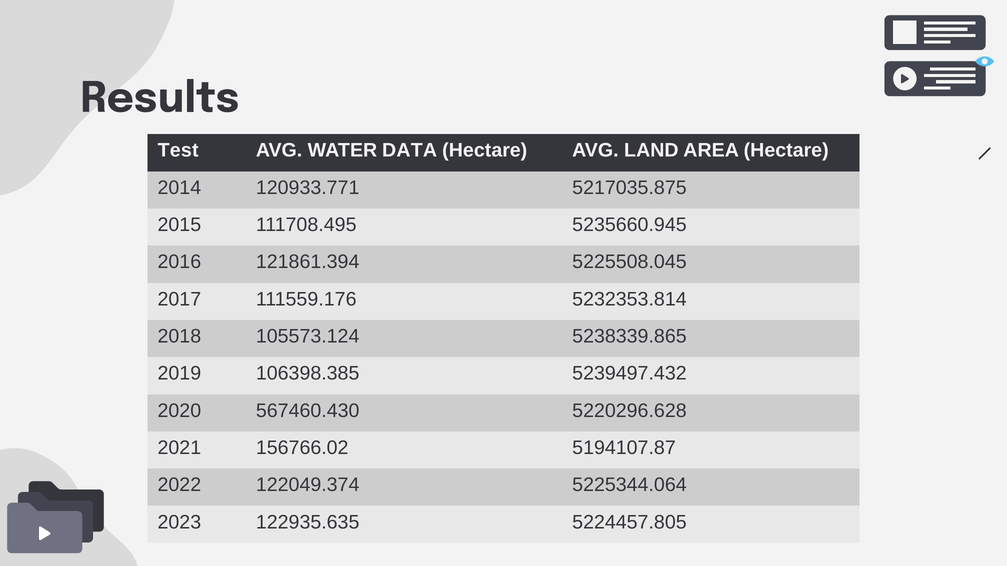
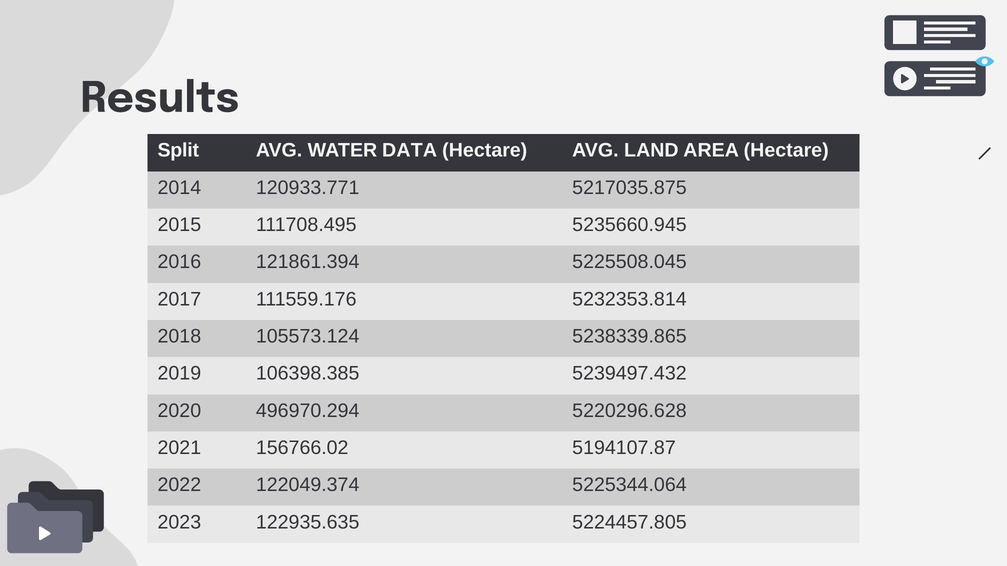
Test: Test -> Split
567460.430: 567460.430 -> 496970.294
